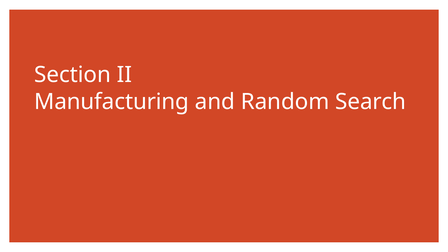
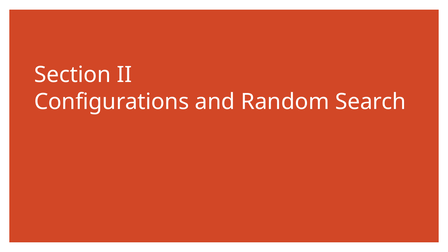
Manufacturing: Manufacturing -> Configurations
